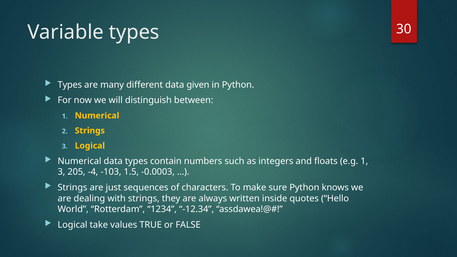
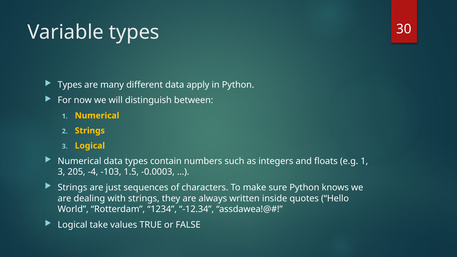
given: given -> apply
